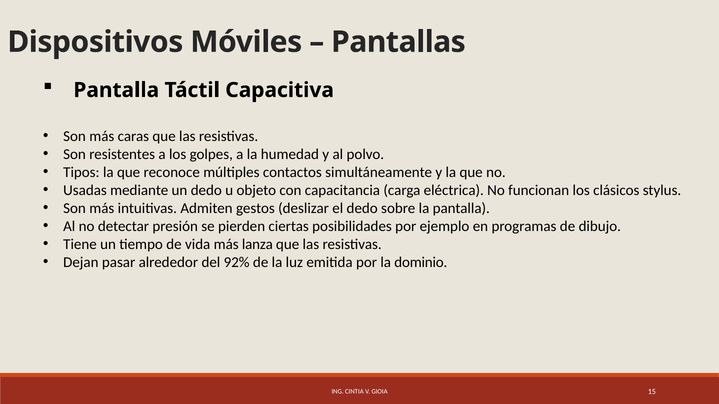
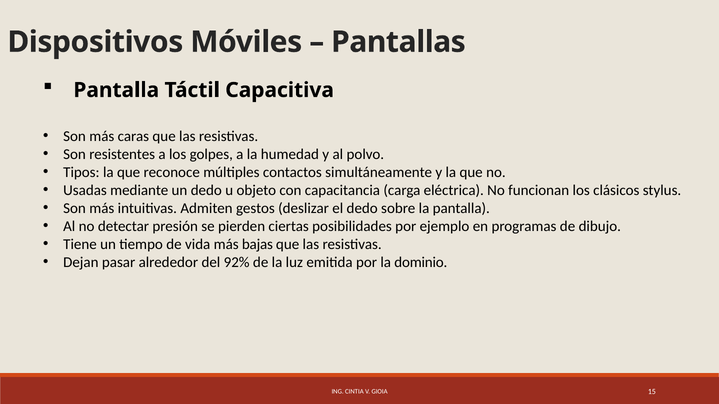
lanza: lanza -> bajas
